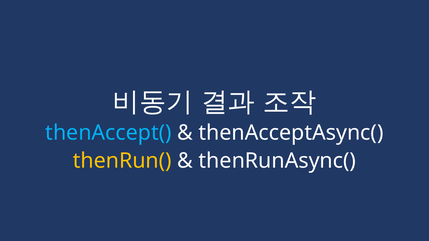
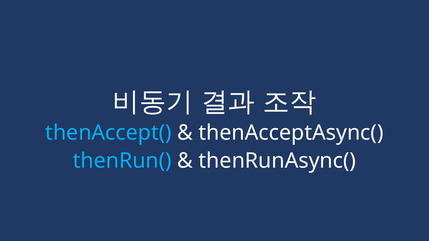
thenRun( colour: yellow -> light blue
